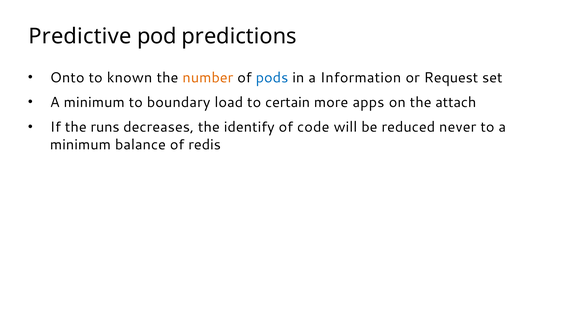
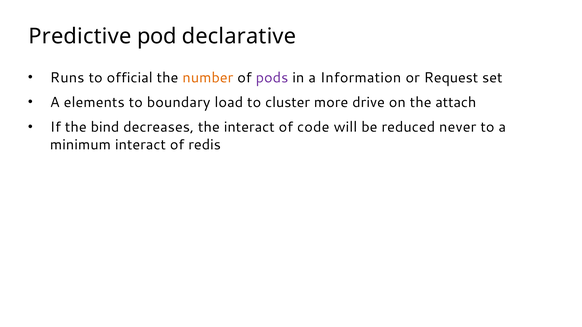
predictions: predictions -> declarative
Onto: Onto -> Runs
known: known -> official
pods colour: blue -> purple
minimum at (94, 103): minimum -> elements
certain: certain -> cluster
apps: apps -> drive
runs: runs -> bind
the identify: identify -> interact
minimum balance: balance -> interact
